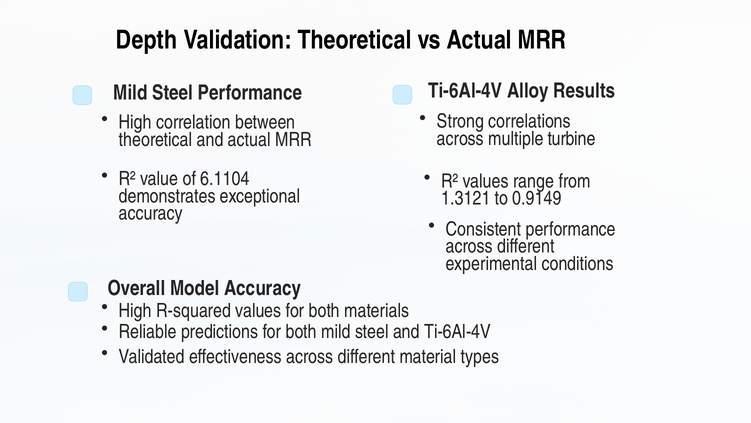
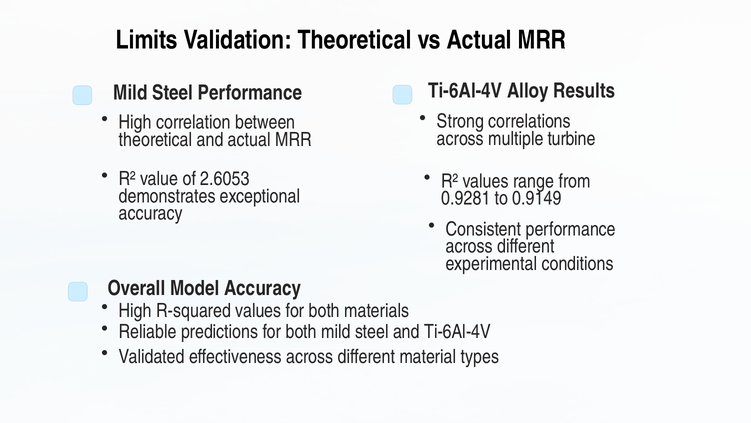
Depth: Depth -> Limits
6.1104: 6.1104 -> 2.6053
1.3121: 1.3121 -> 0.9281
